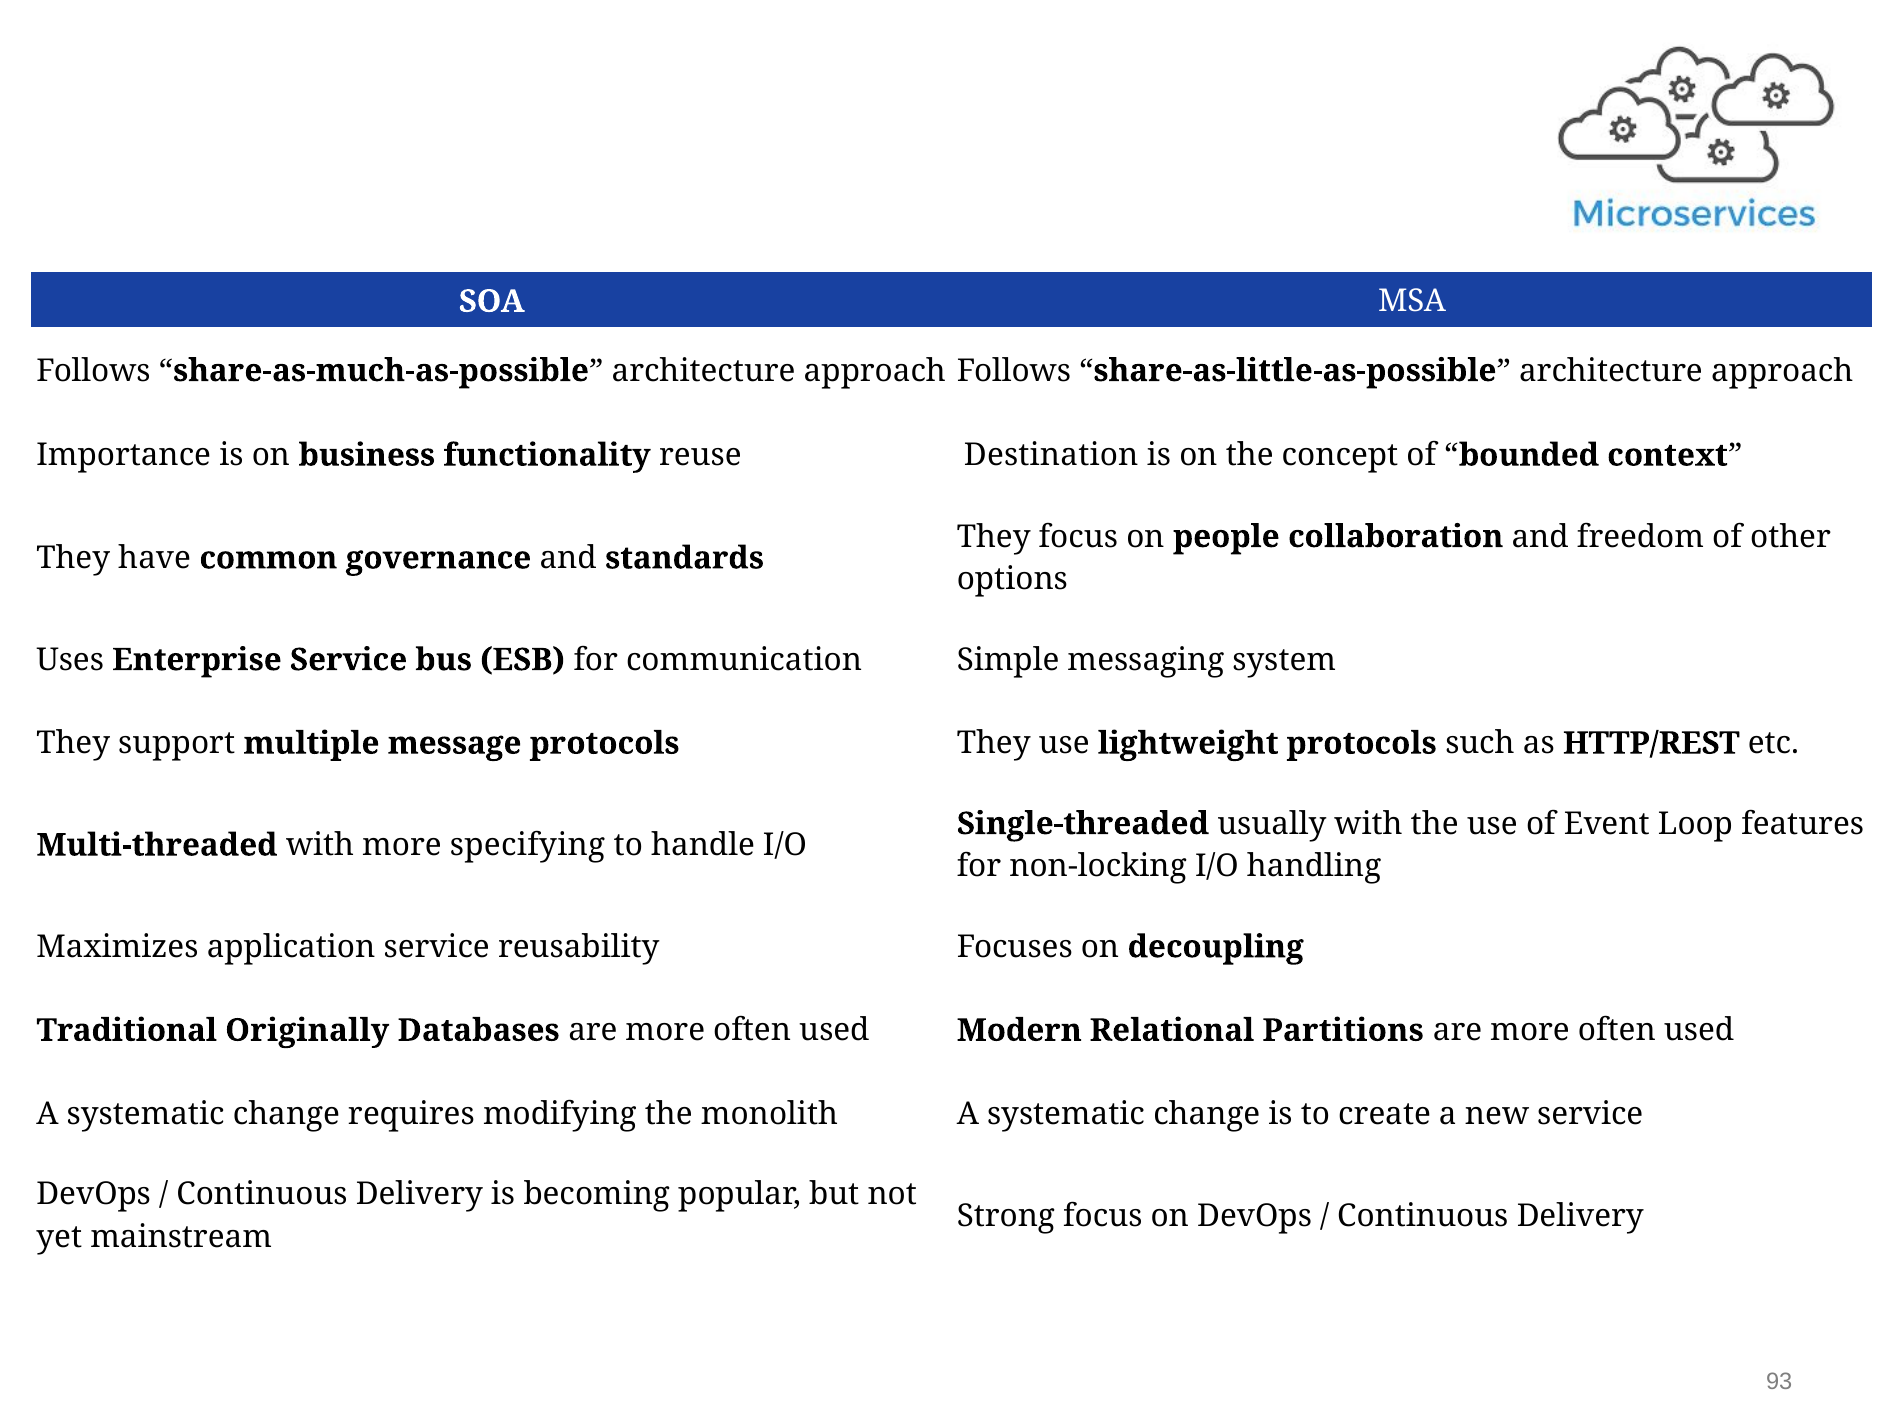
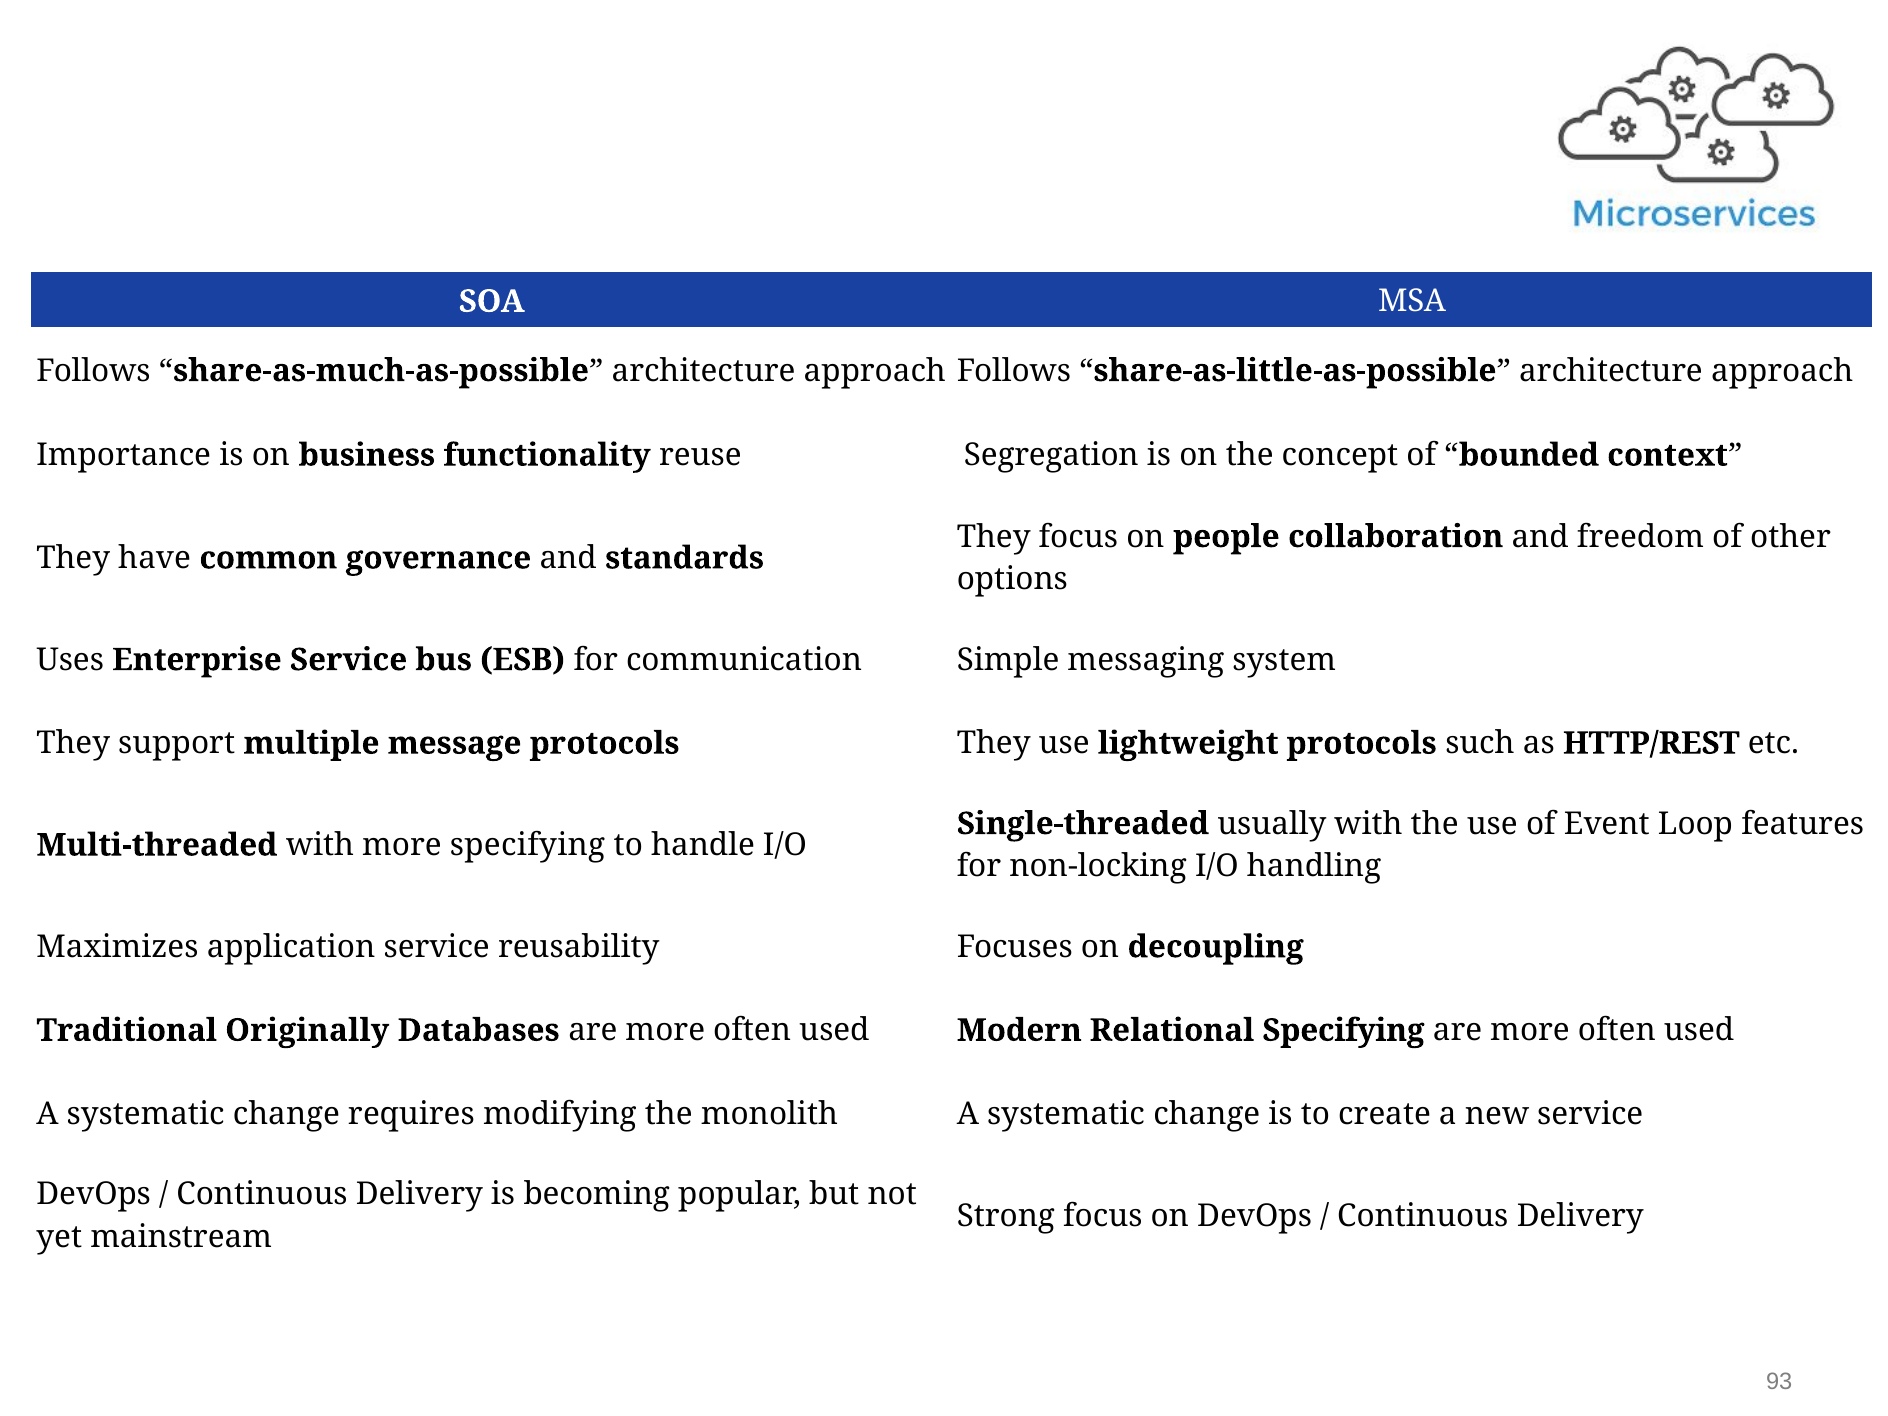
Destination: Destination -> Segregation
Relational Partitions: Partitions -> Specifying
